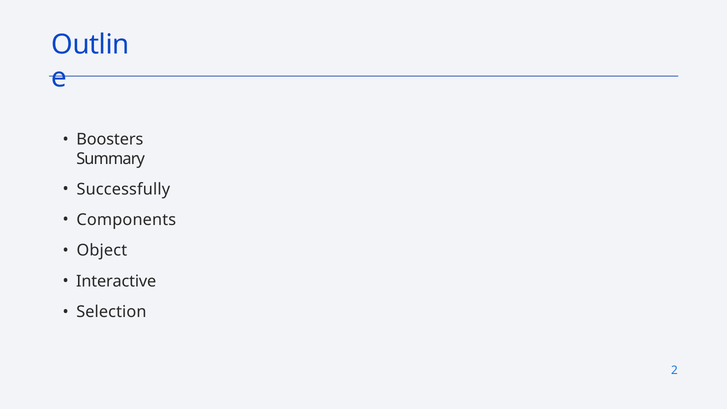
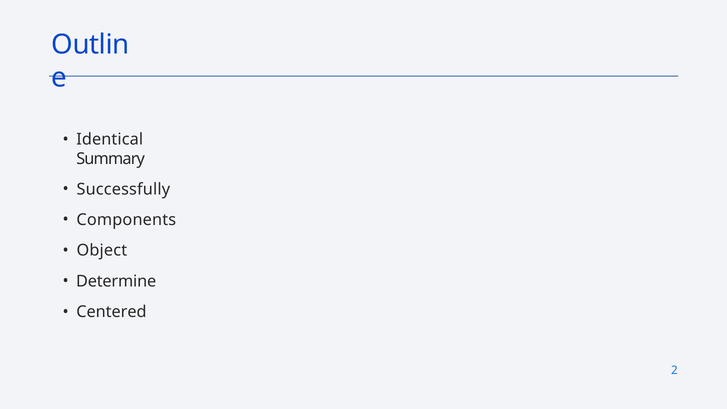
Boosters: Boosters -> Identical
Interactive: Interactive -> Determine
Selection: Selection -> Centered
